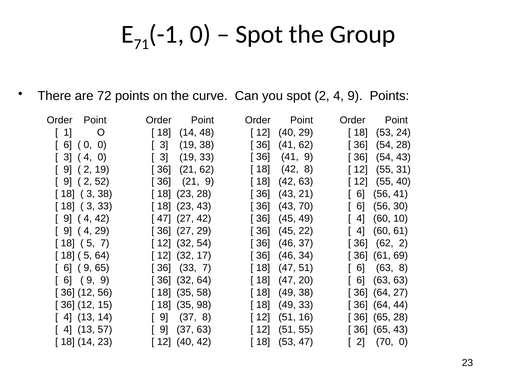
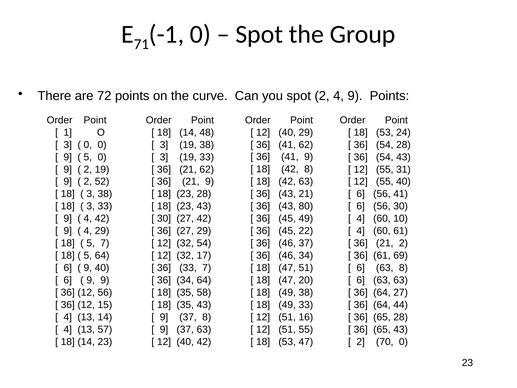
6 at (68, 145): 6 -> 3
3 at (68, 157): 3 -> 9
4 at (88, 157): 4 -> 5
43 70: 70 -> 80
47 at (164, 219): 47 -> 30
62 at (385, 243): 62 -> 21
9 65: 65 -> 40
36 32: 32 -> 34
35 98: 98 -> 43
